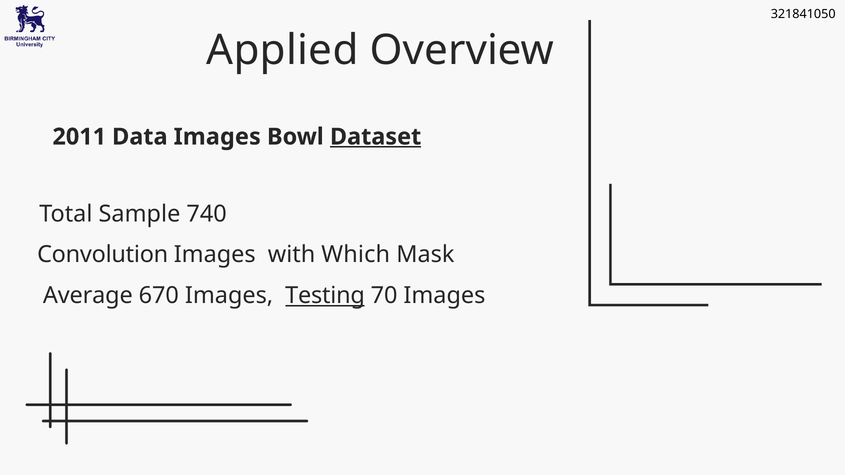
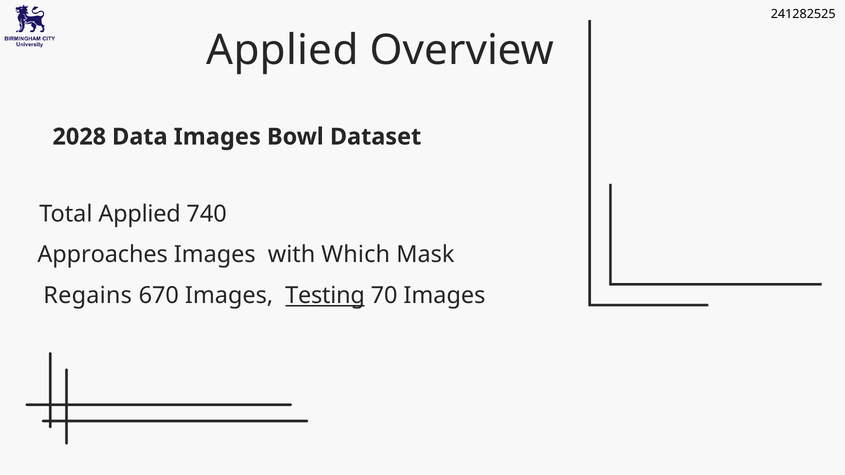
321841050: 321841050 -> 241282525
2011: 2011 -> 2028
Dataset underline: present -> none
Total Sample: Sample -> Applied
Convolution: Convolution -> Approaches
Average: Average -> Regains
